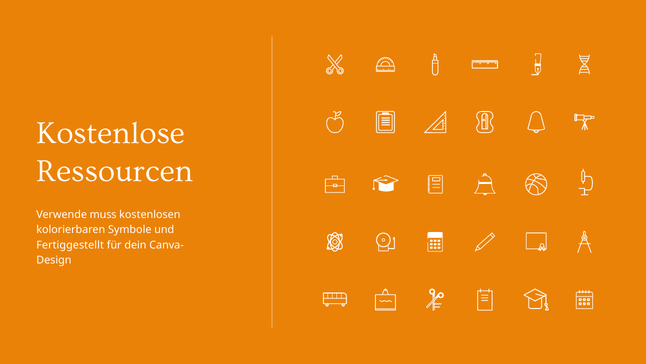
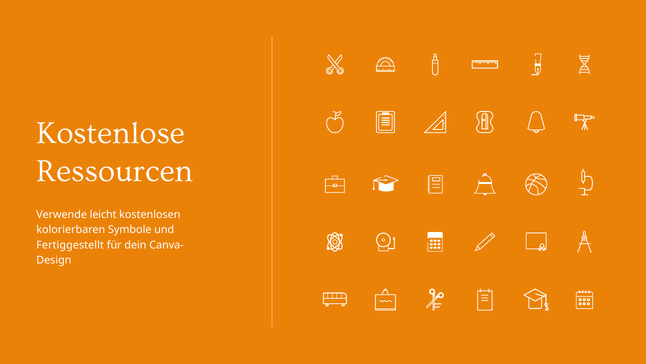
muss: muss -> leicht
